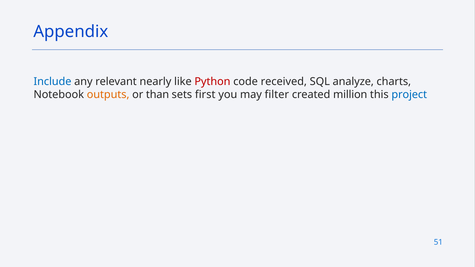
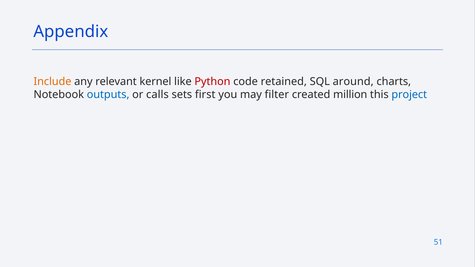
Include colour: blue -> orange
nearly: nearly -> kernel
received: received -> retained
analyze: analyze -> around
outputs colour: orange -> blue
than: than -> calls
